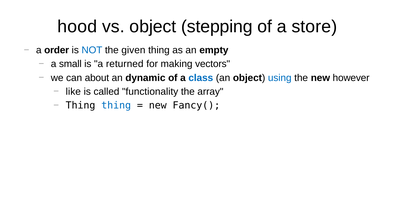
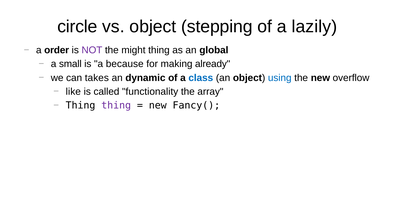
hood: hood -> circle
store: store -> lazily
NOT colour: blue -> purple
given: given -> might
empty: empty -> global
returned: returned -> because
vectors: vectors -> already
about: about -> takes
however: however -> overflow
thing at (116, 106) colour: blue -> purple
